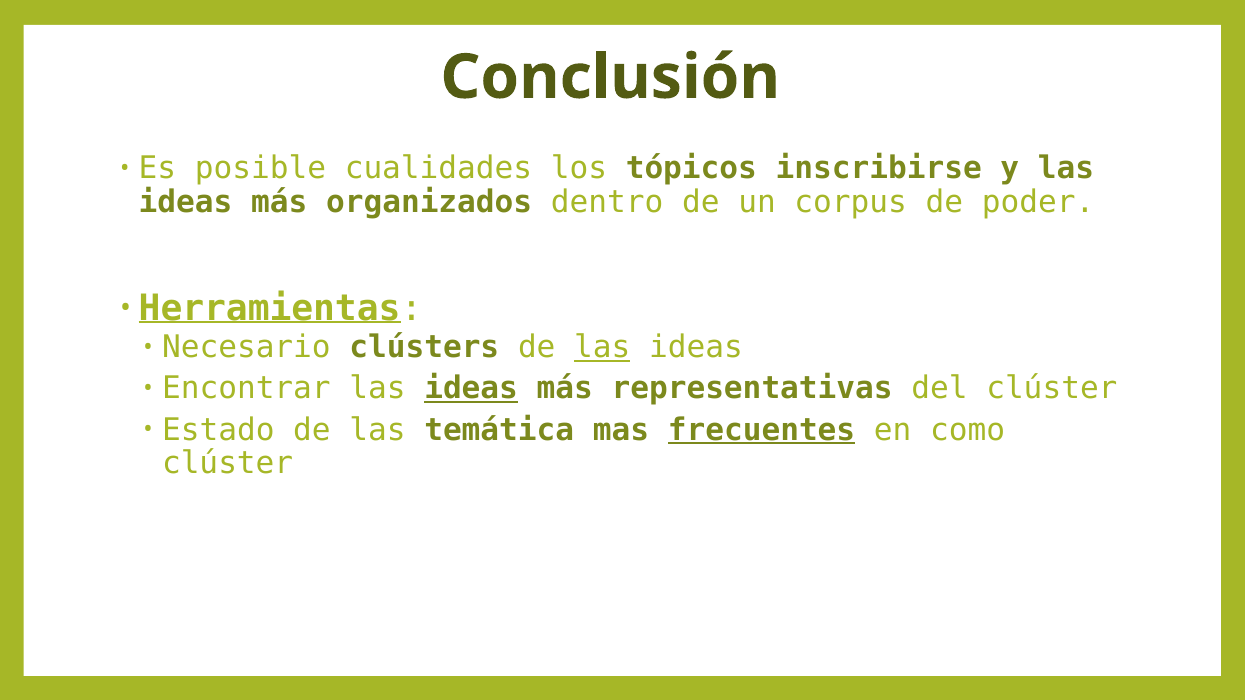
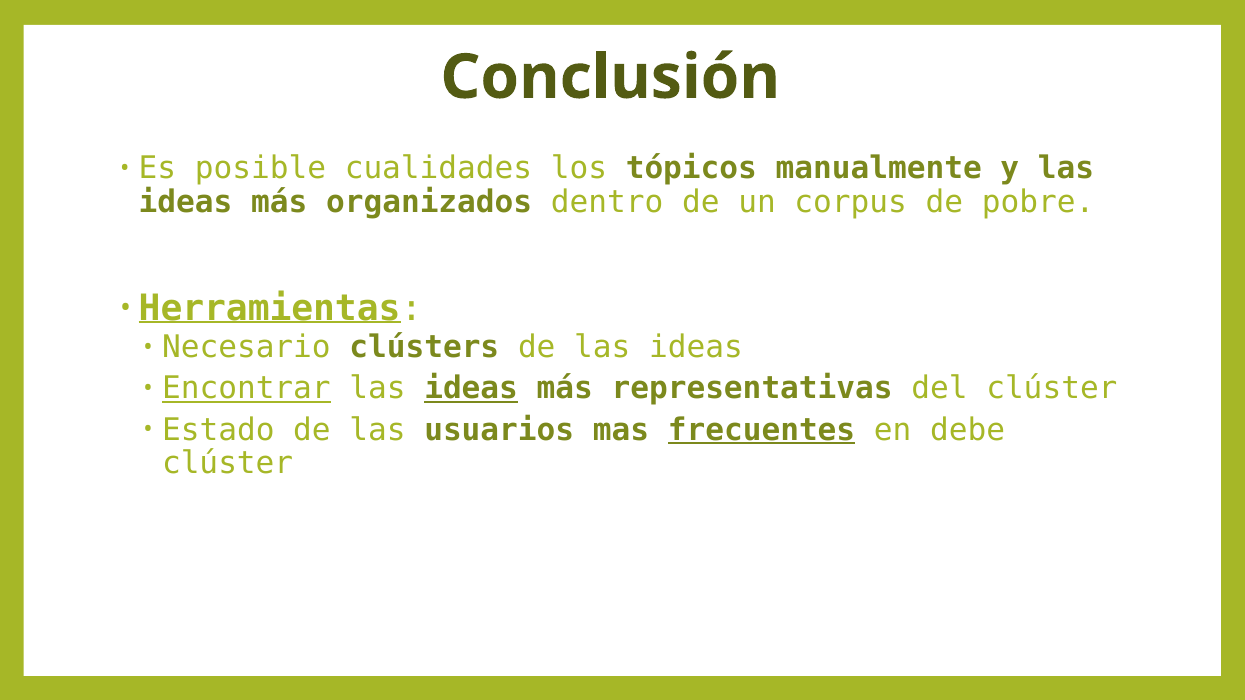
inscribirse: inscribirse -> manualmente
poder: poder -> pobre
las at (602, 347) underline: present -> none
Encontrar underline: none -> present
temática: temática -> usuarios
como: como -> debe
